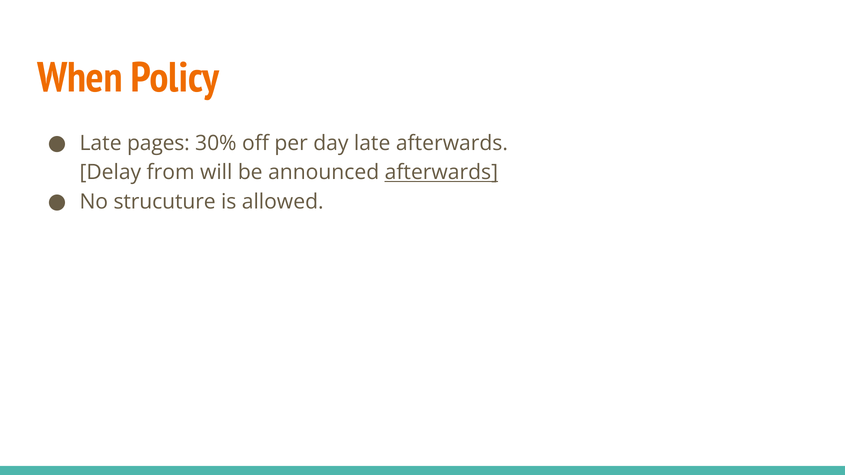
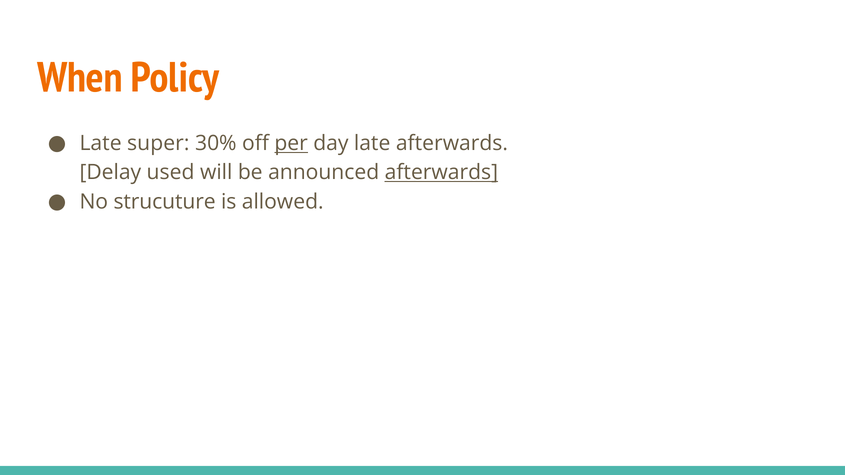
pages: pages -> super
per underline: none -> present
from: from -> used
